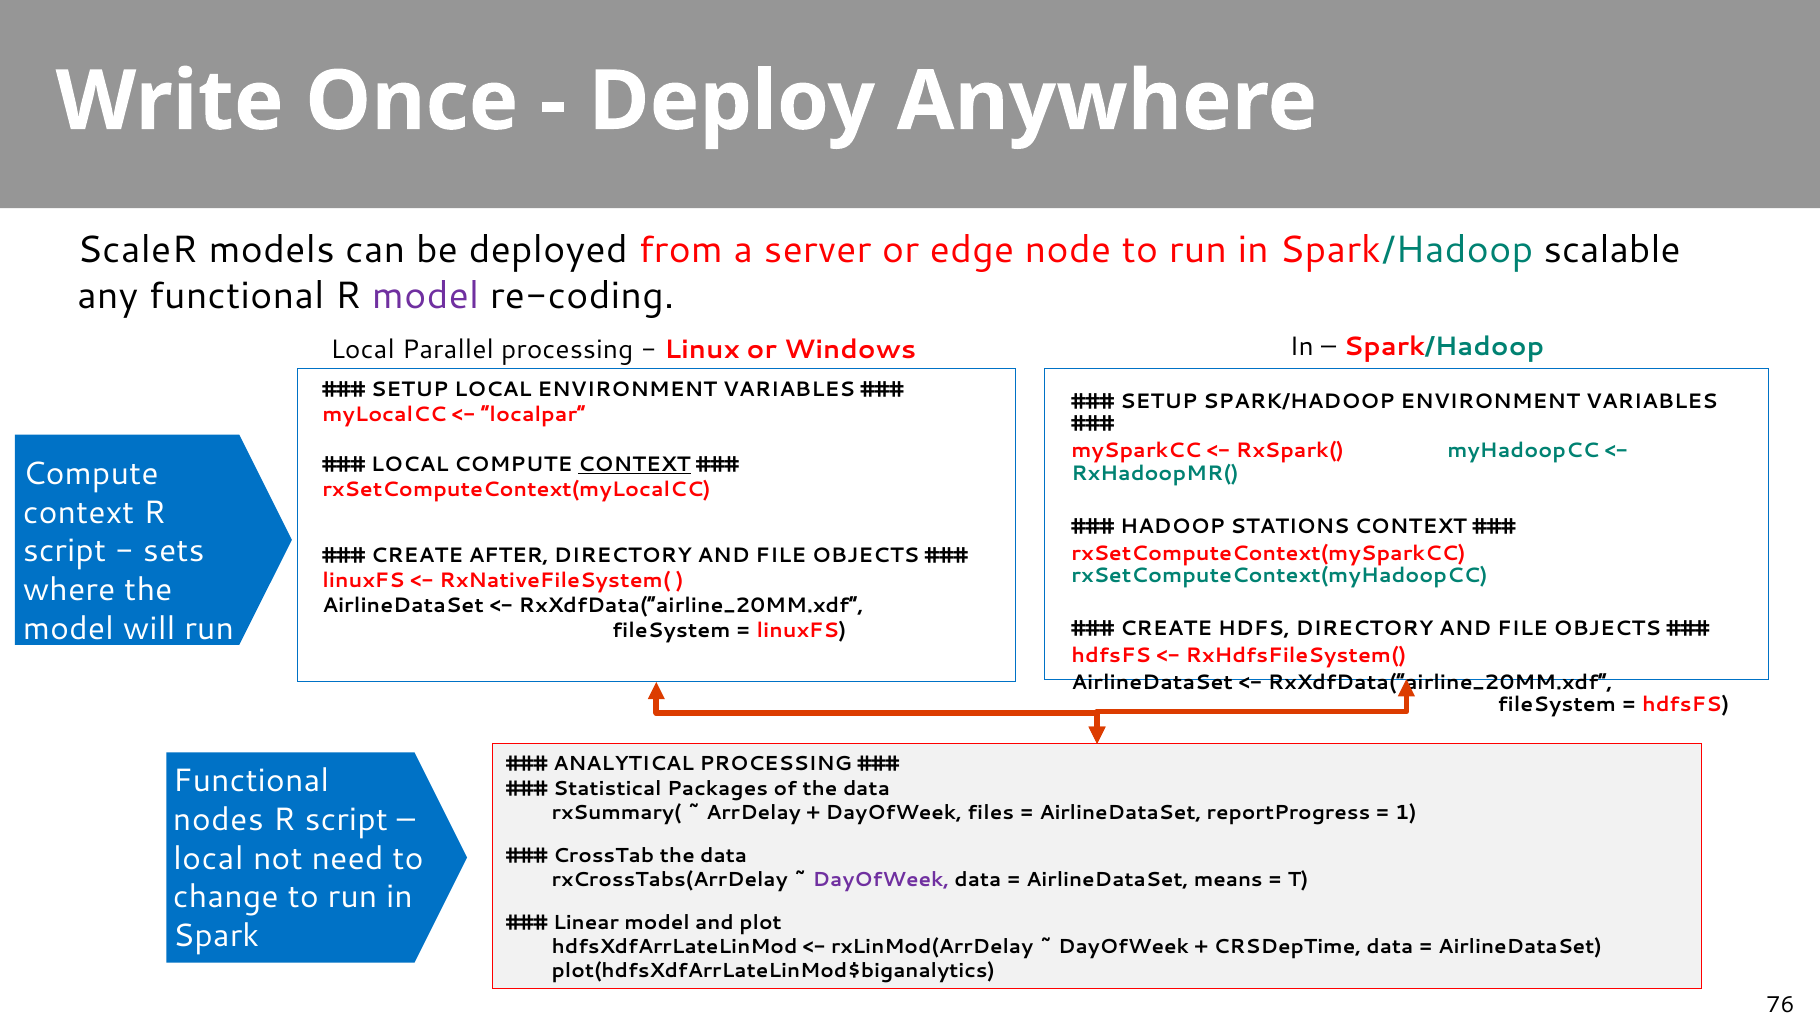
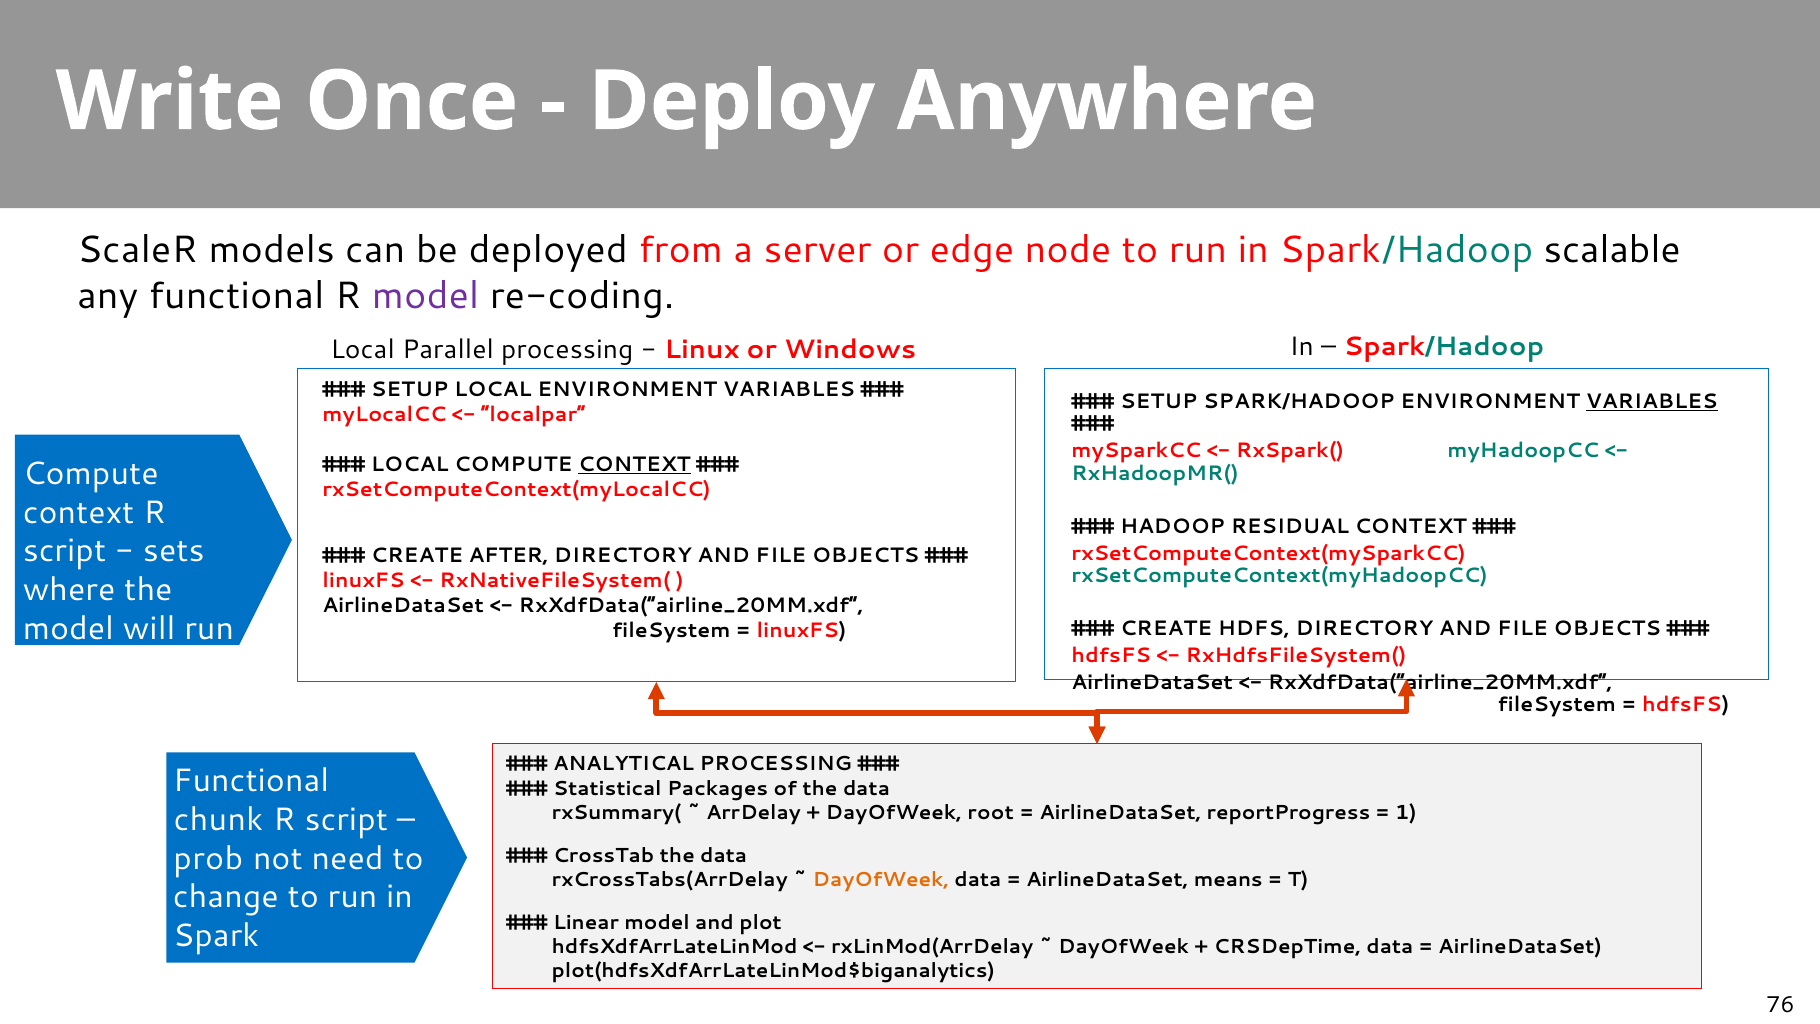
VARIABLES at (1652, 401) underline: none -> present
STATIONS: STATIONS -> RESIDUAL
files: files -> root
nodes: nodes -> chunk
local at (208, 858): local -> prob
DayOfWeek at (881, 880) colour: purple -> orange
